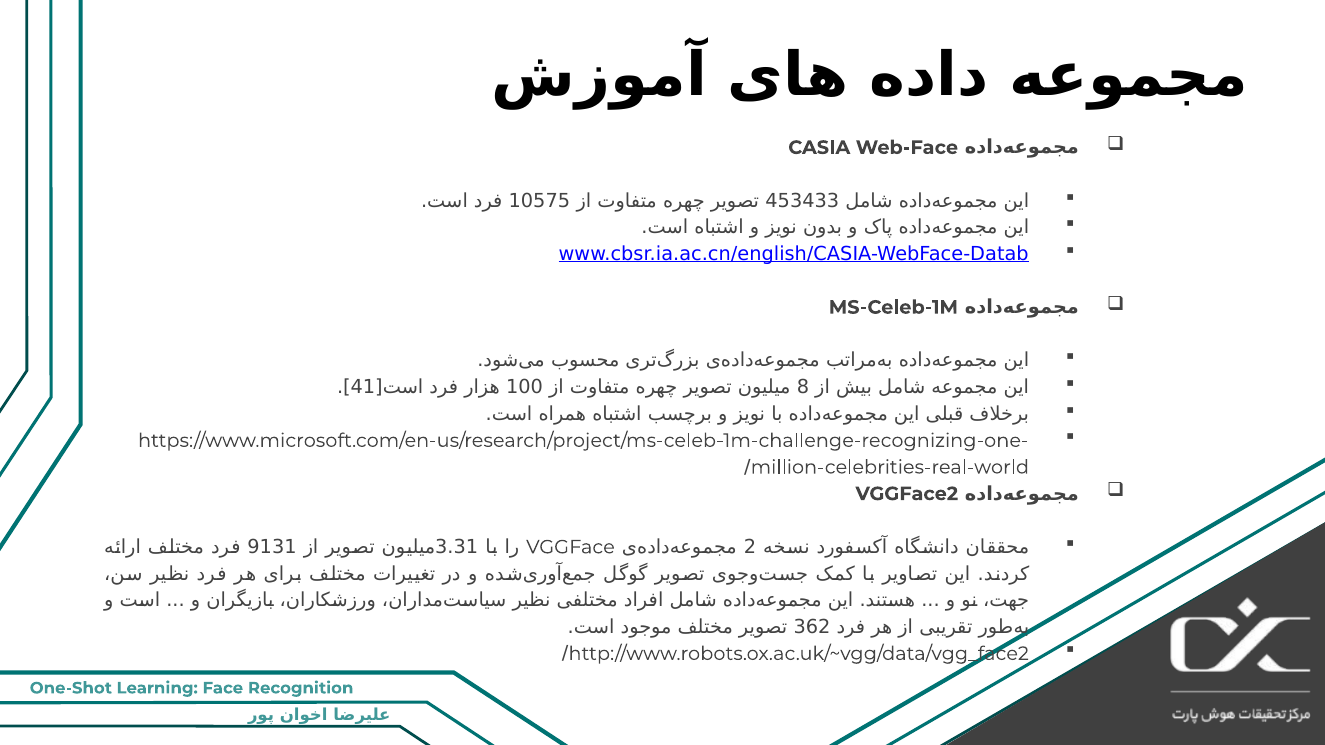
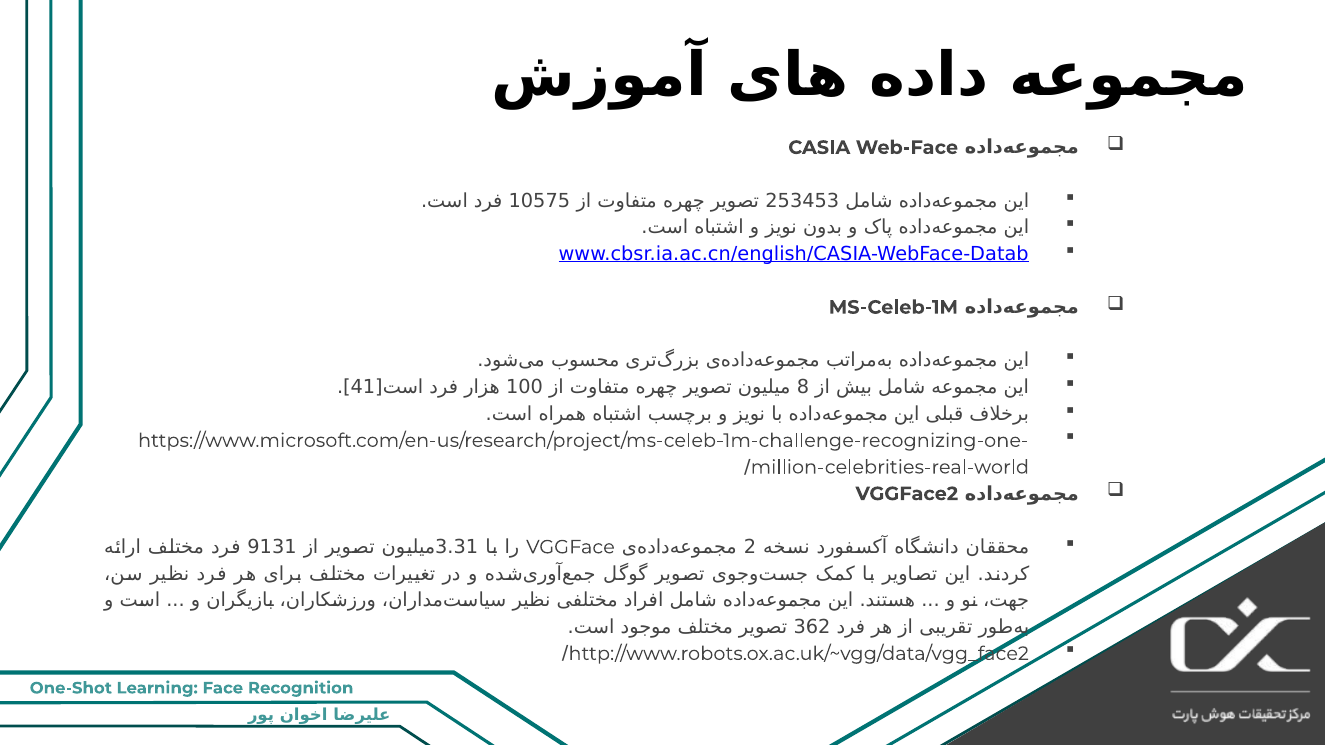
453433: 453433 -> 253453
